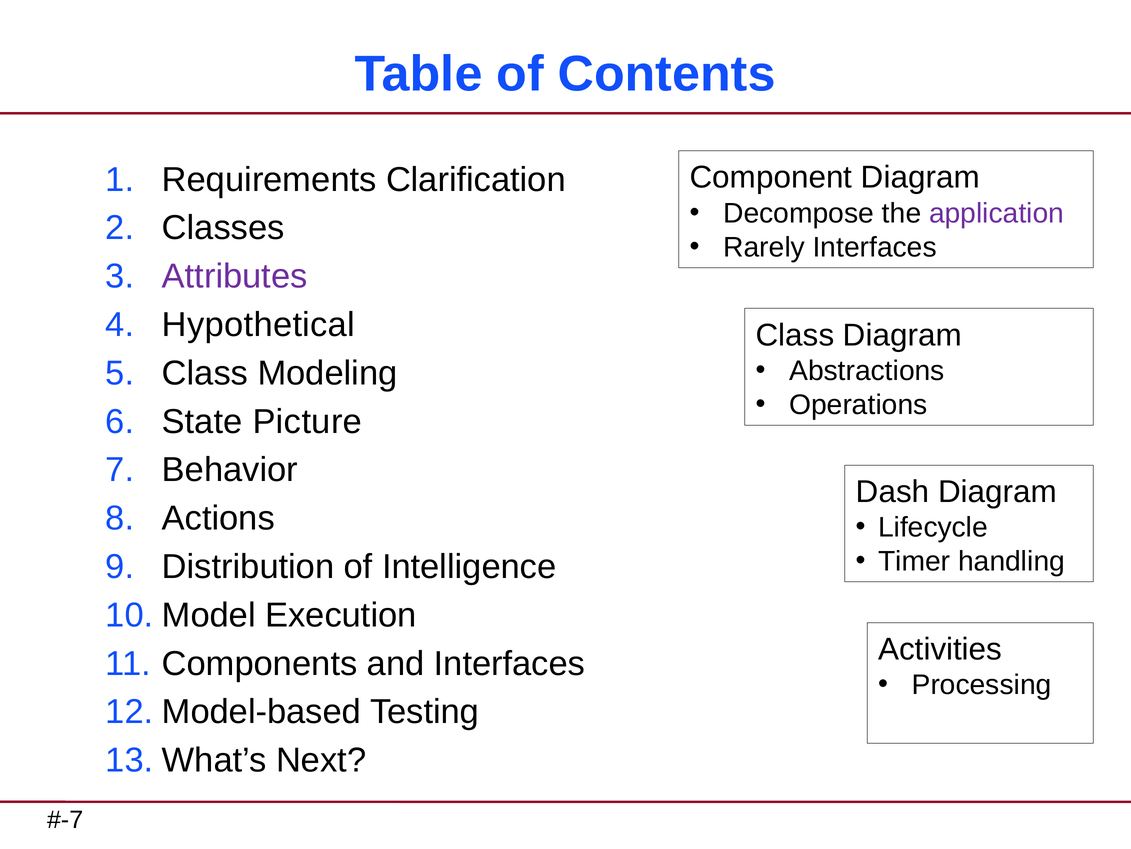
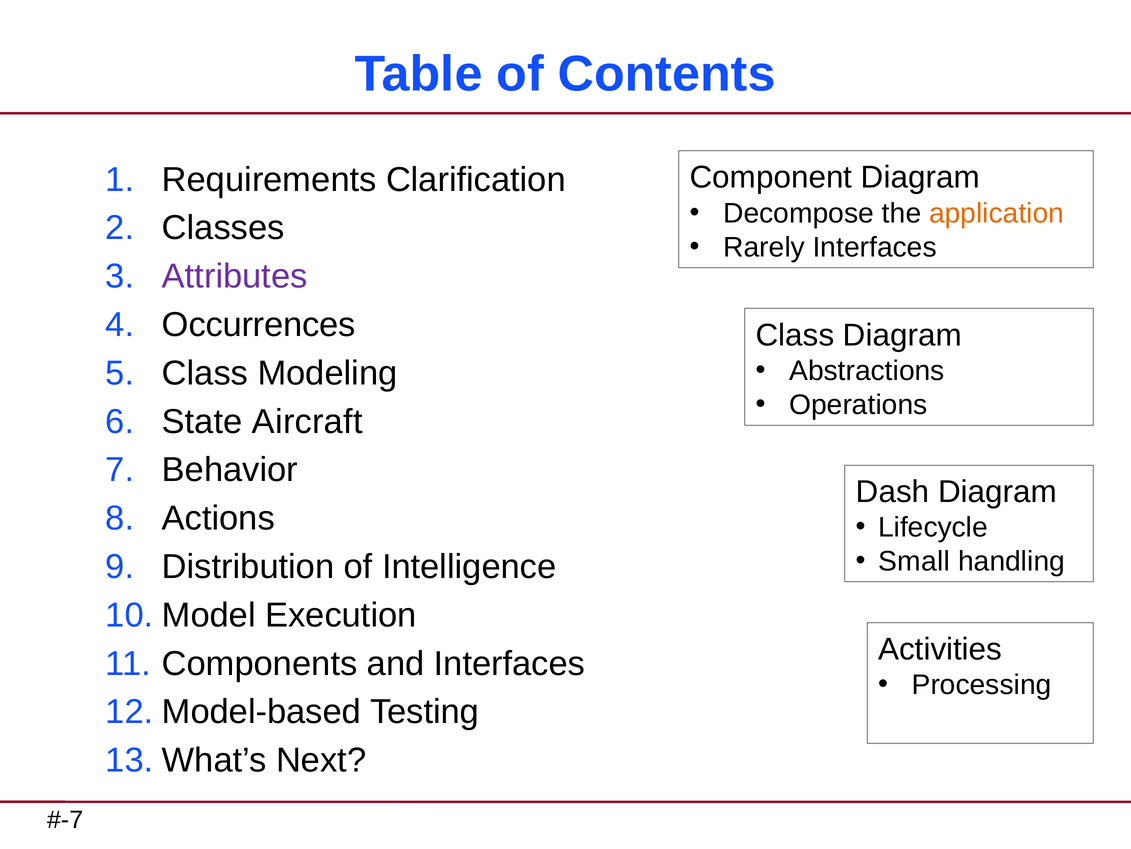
application colour: purple -> orange
Hypothetical: Hypothetical -> Occurrences
Picture: Picture -> Aircraft
Timer: Timer -> Small
